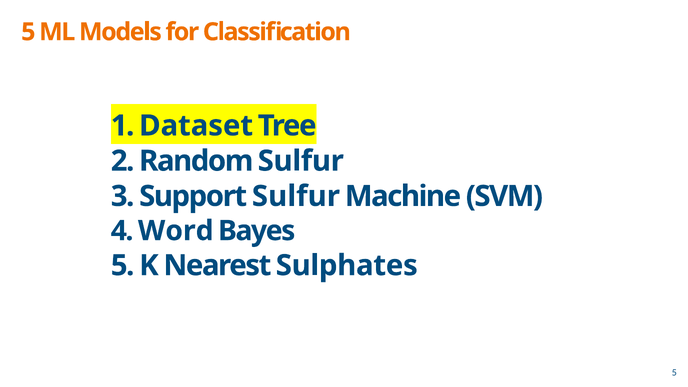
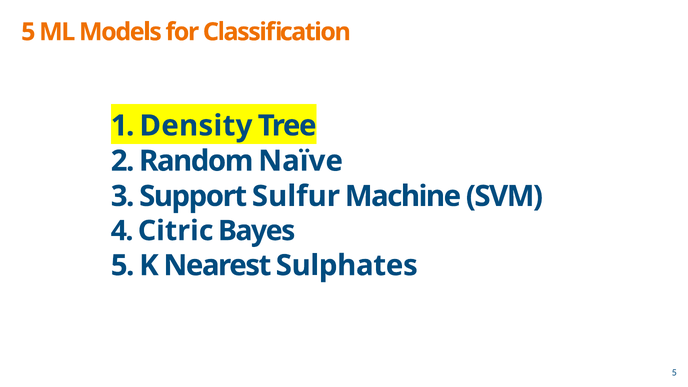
Dataset: Dataset -> Density
Random Sulfur: Sulfur -> Naïve
Word: Word -> Citric
